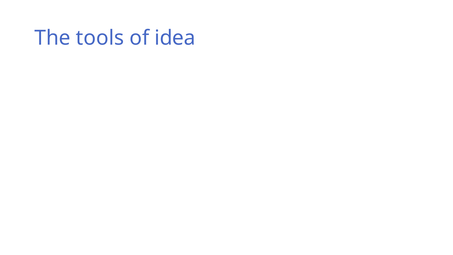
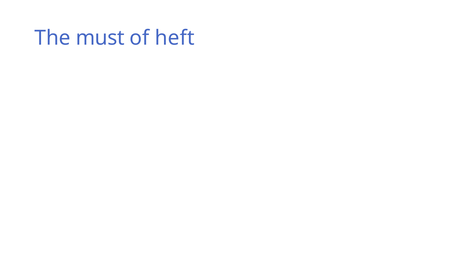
tools: tools -> must
idea: idea -> heft
